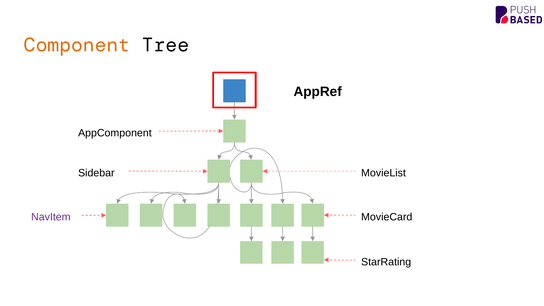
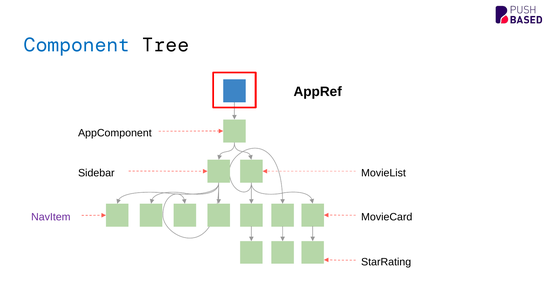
Component colour: orange -> blue
